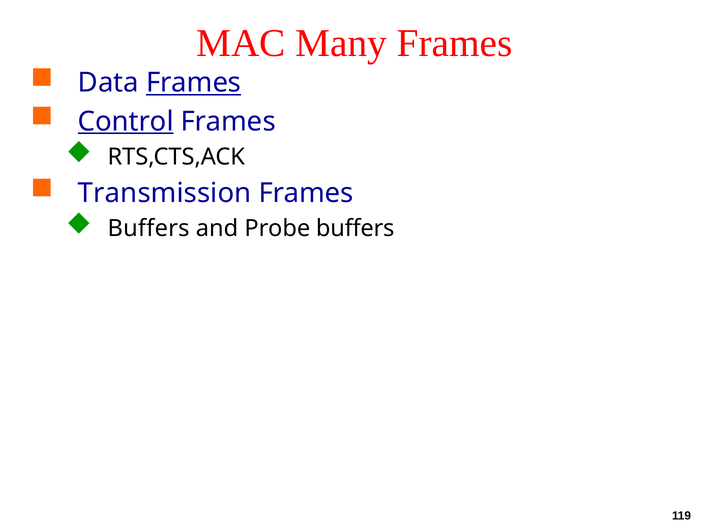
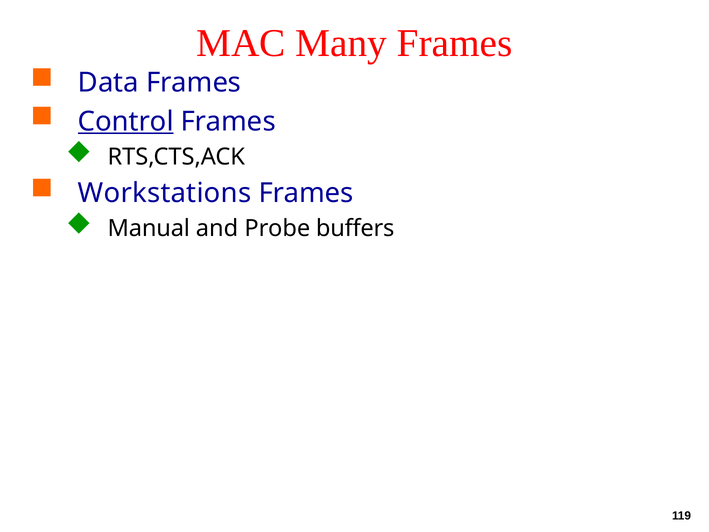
Frames at (194, 83) underline: present -> none
Transmission: Transmission -> Workstations
Buffers at (149, 228): Buffers -> Manual
